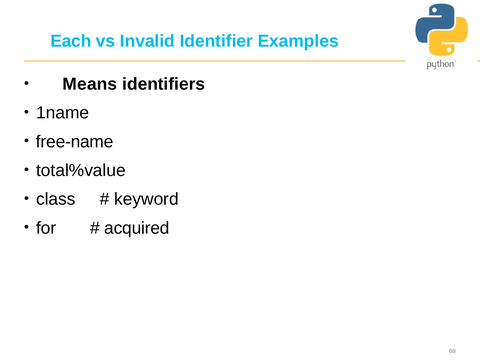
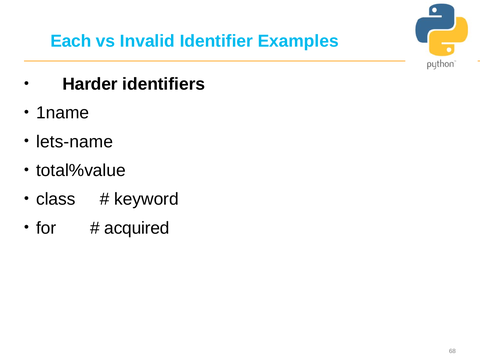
Means: Means -> Harder
free-name: free-name -> lets-name
